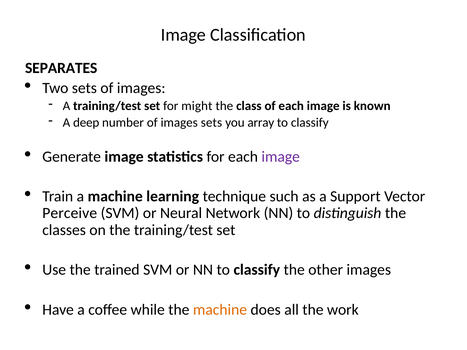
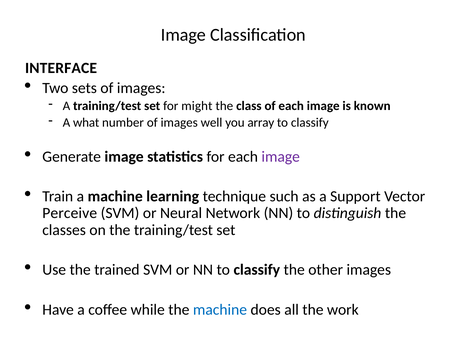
SEPARATES: SEPARATES -> INTERFACE
deep: deep -> what
images sets: sets -> well
machine at (220, 310) colour: orange -> blue
